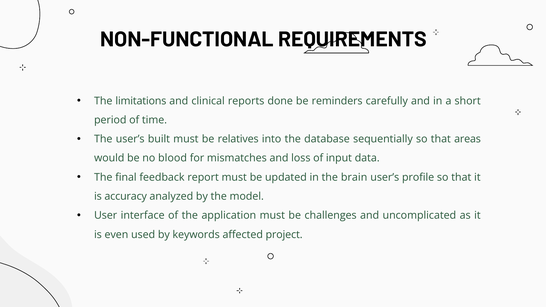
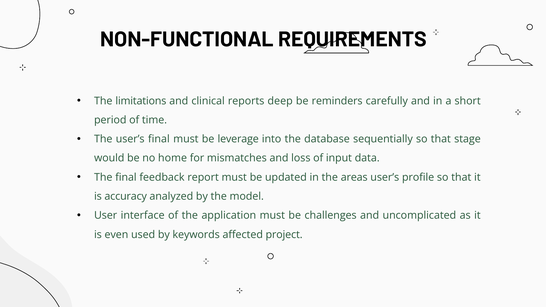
done: done -> deep
user’s built: built -> final
relatives: relatives -> leverage
areas: areas -> stage
blood: blood -> home
brain: brain -> areas
